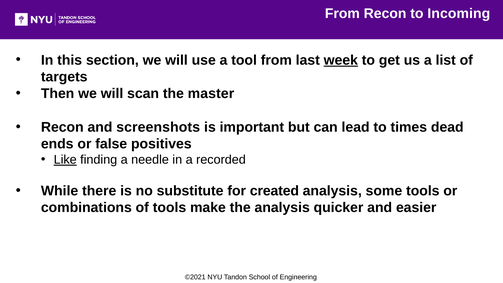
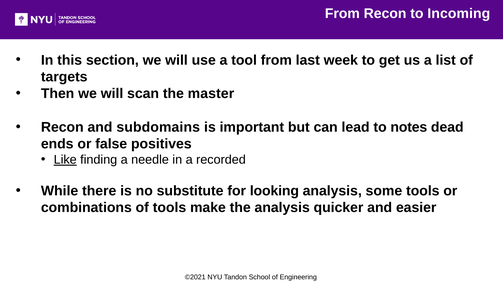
week underline: present -> none
screenshots: screenshots -> subdomains
times: times -> notes
created: created -> looking
